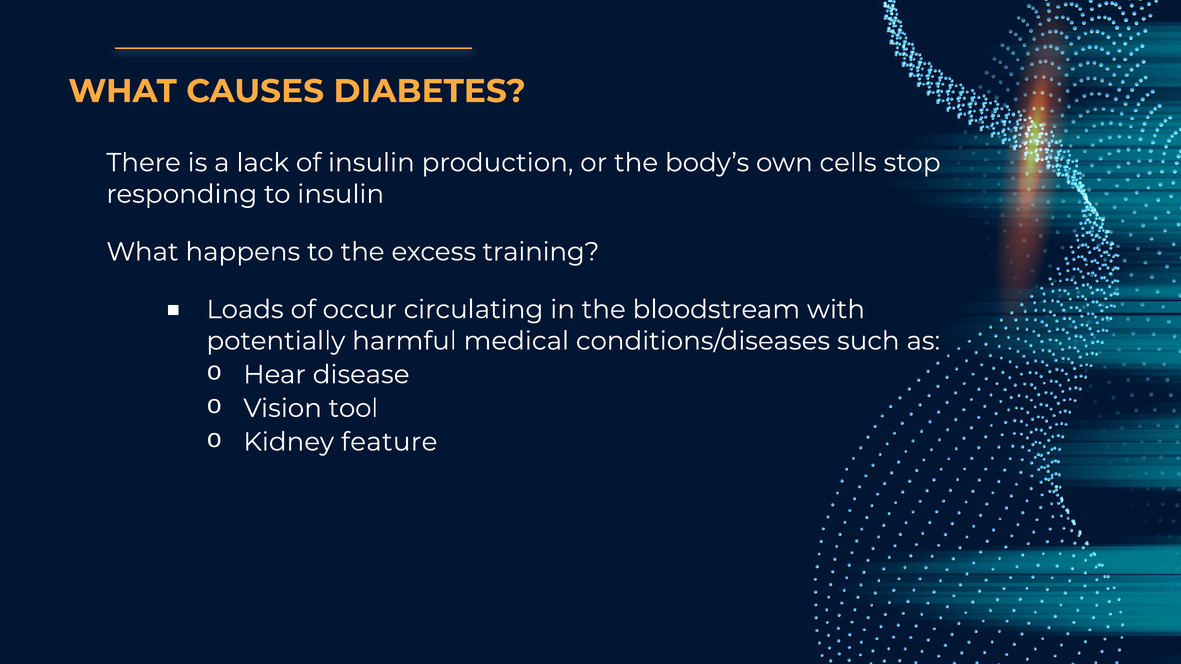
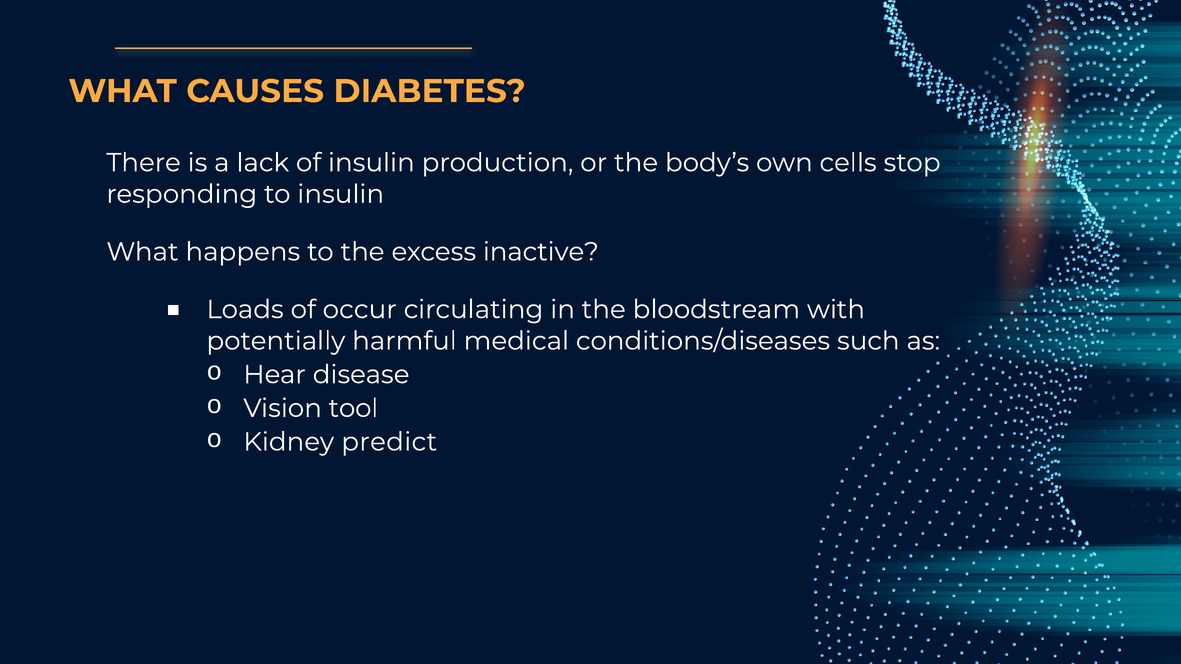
training: training -> inactive
feature: feature -> predict
